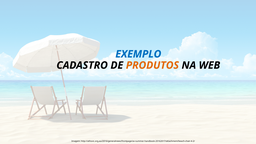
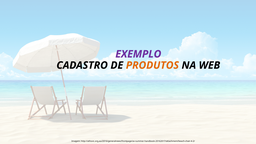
EXEMPLO colour: blue -> purple
